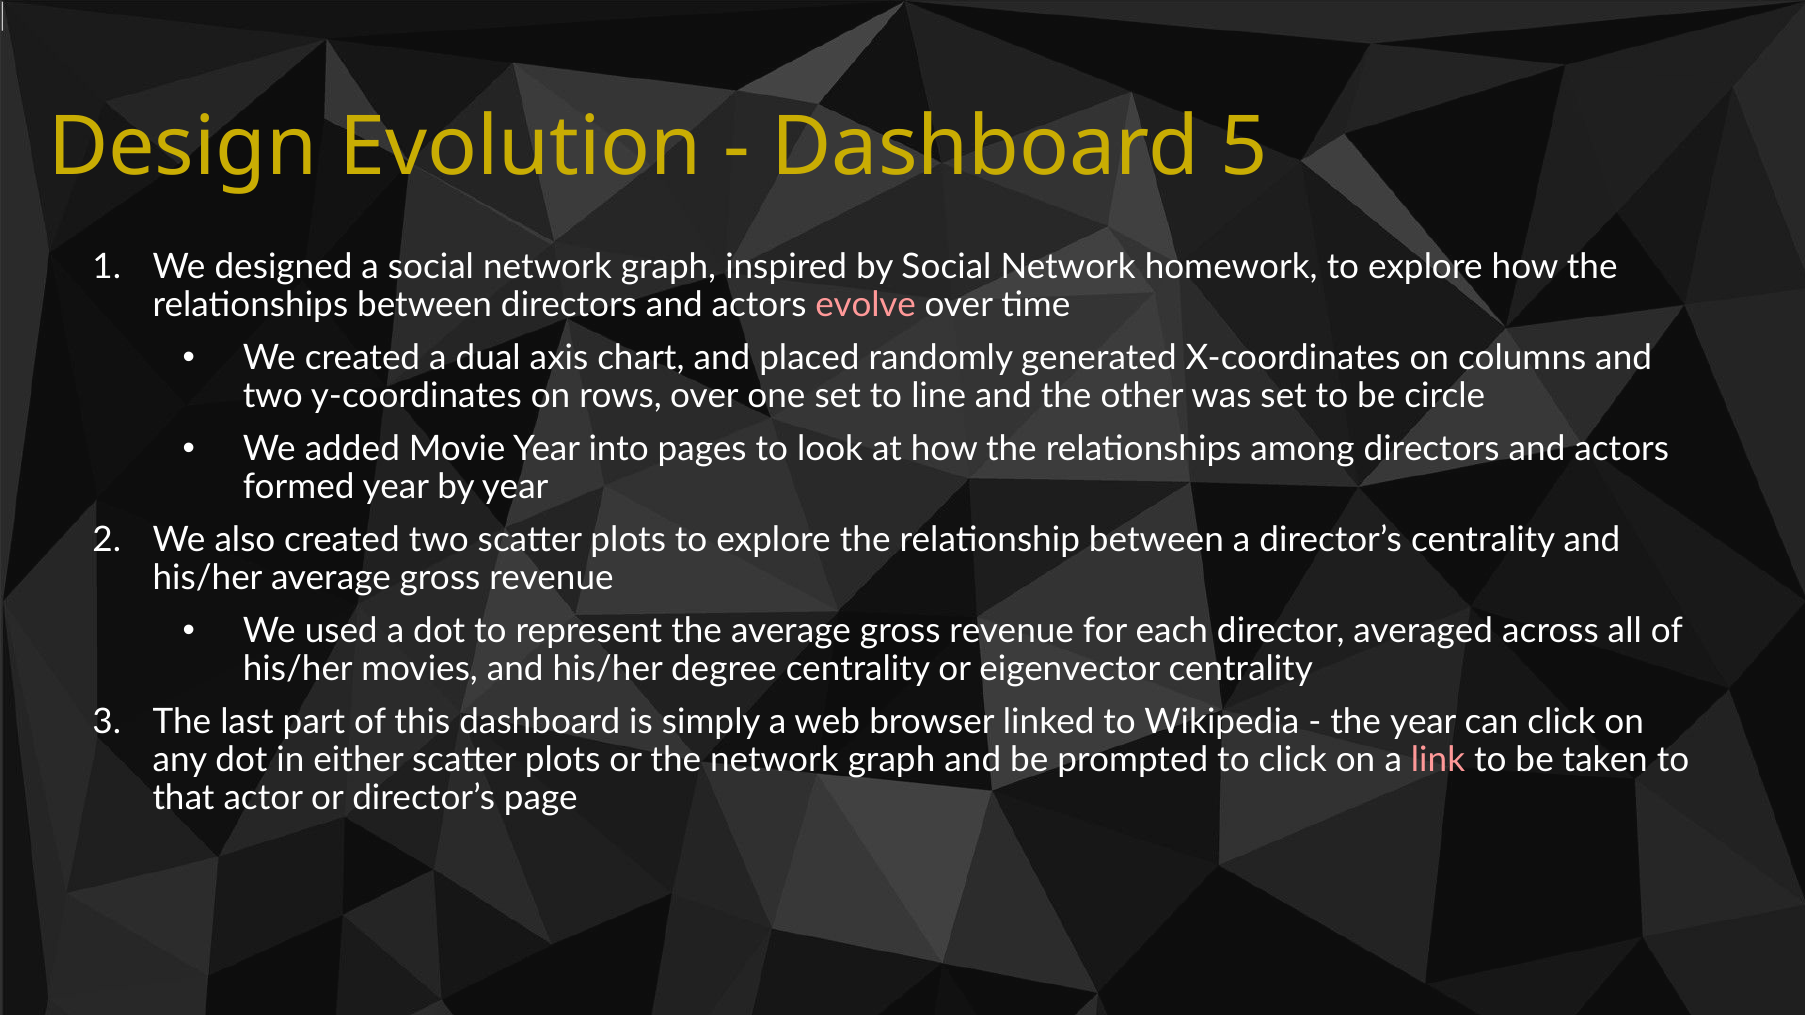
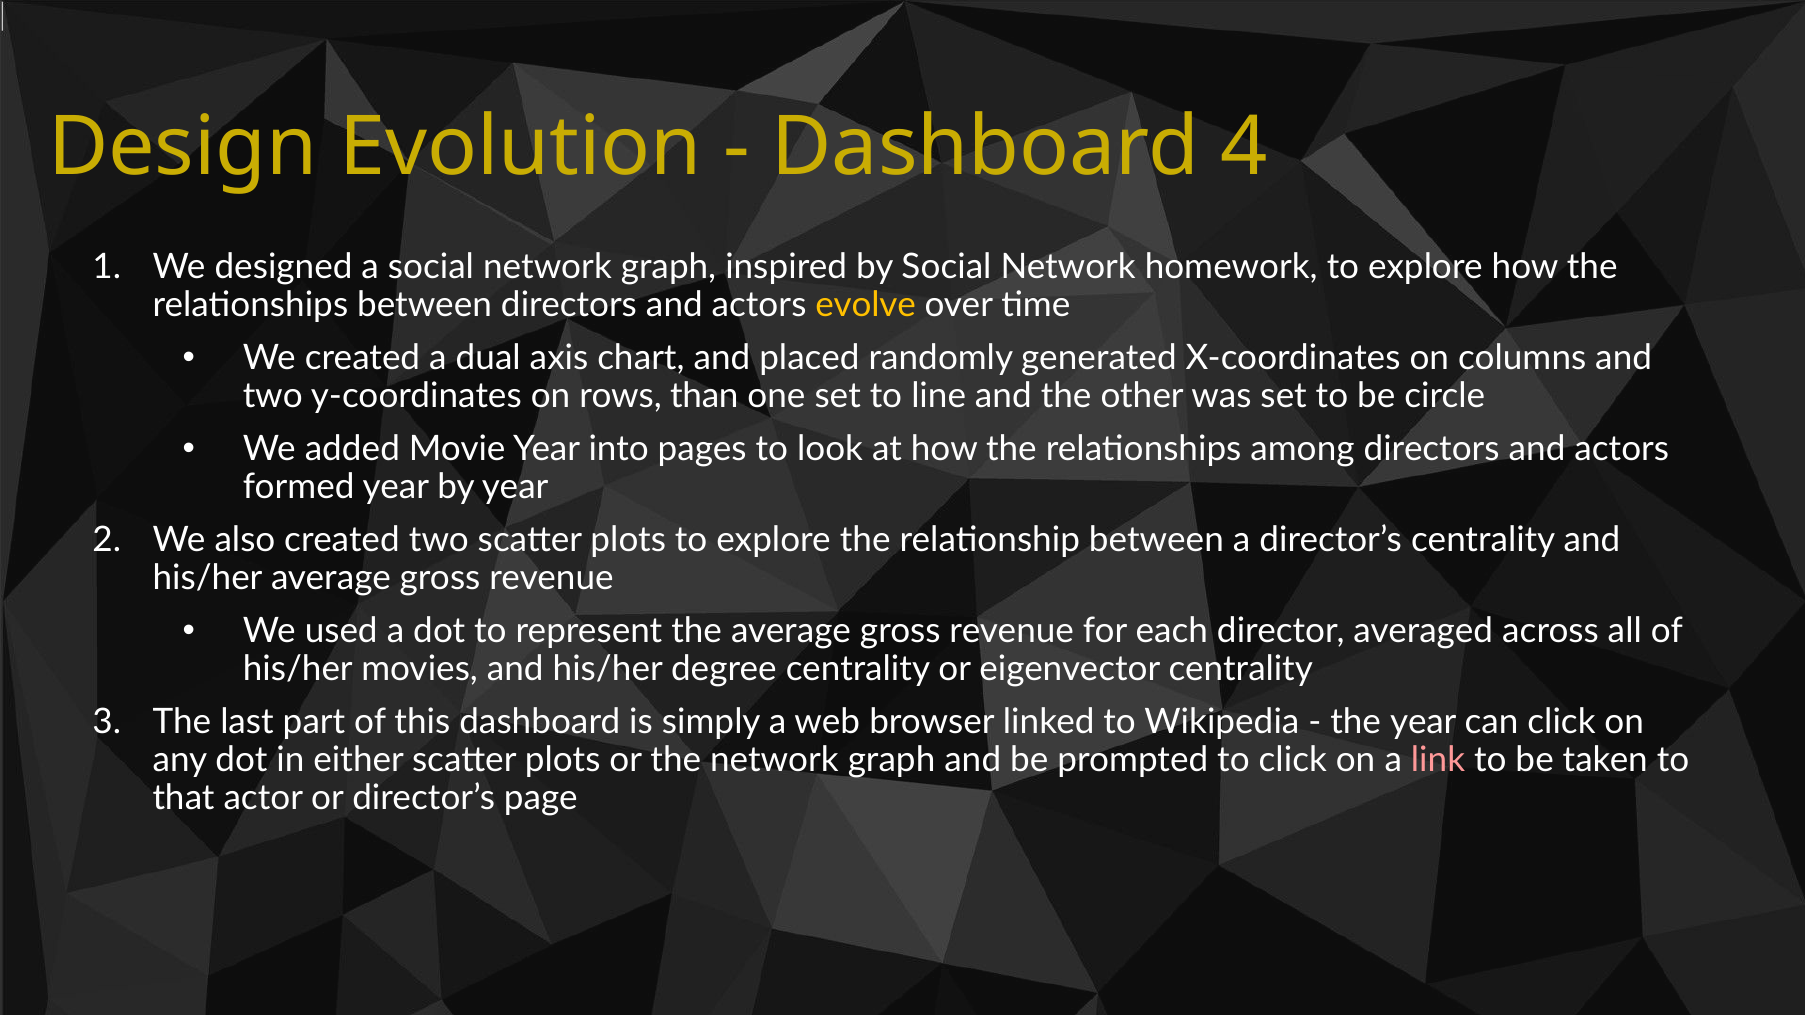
5: 5 -> 4
evolve colour: pink -> yellow
rows over: over -> than
